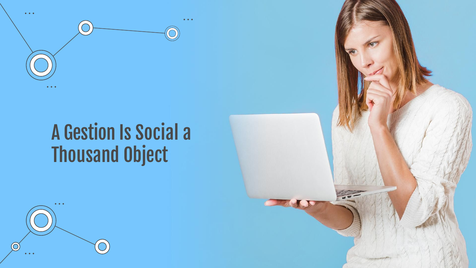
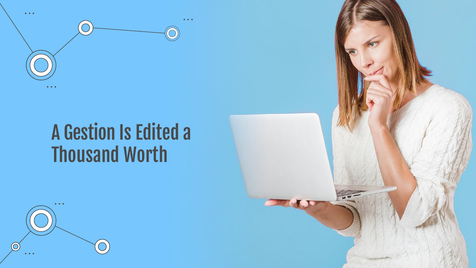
Social: Social -> Edited
Object: Object -> Worth
